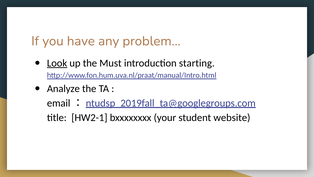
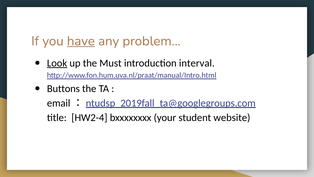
have underline: none -> present
starting: starting -> interval
Analyze: Analyze -> Buttons
HW2-1: HW2-1 -> HW2-4
